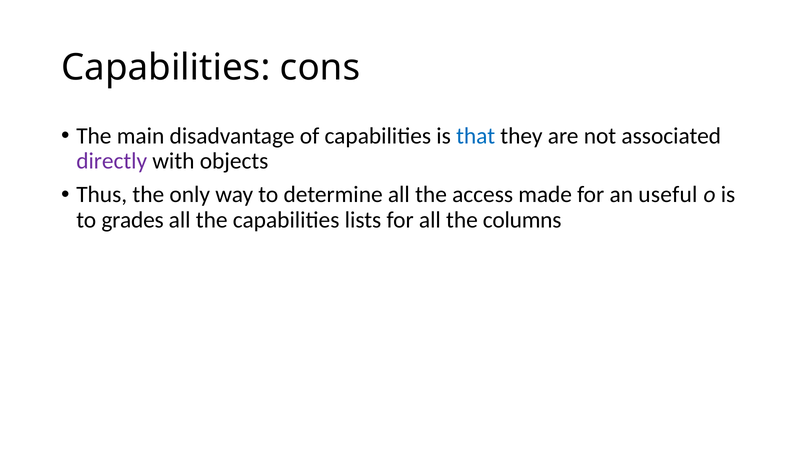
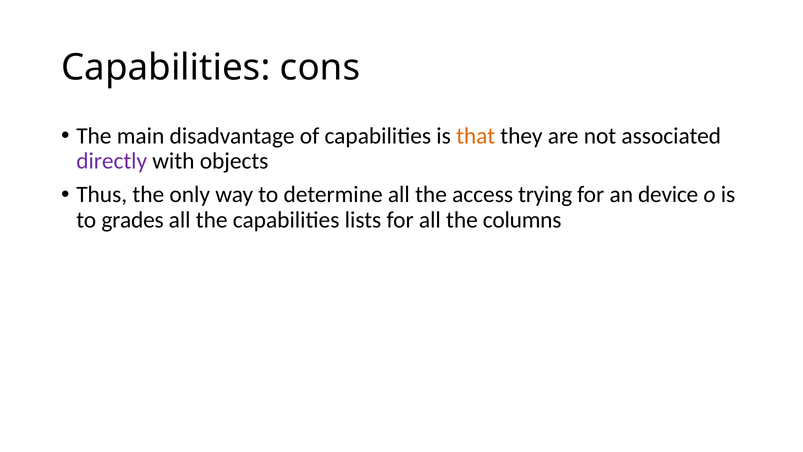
that colour: blue -> orange
made: made -> trying
useful: useful -> device
